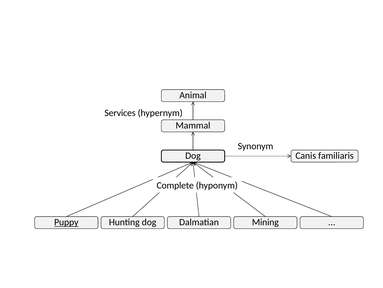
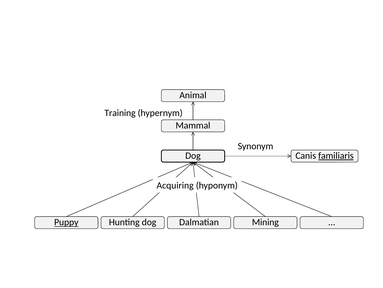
Services: Services -> Training
familiaris underline: none -> present
Complete: Complete -> Acquiring
